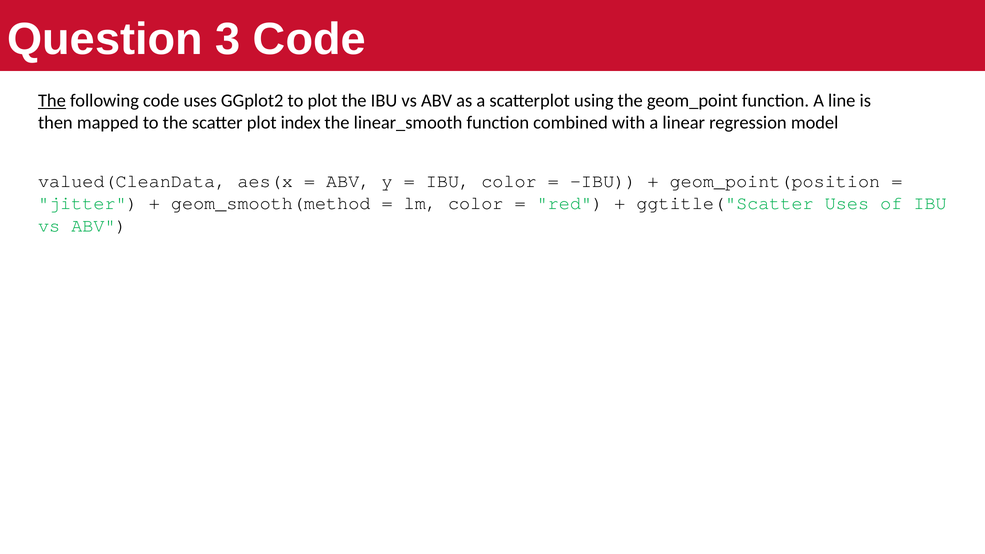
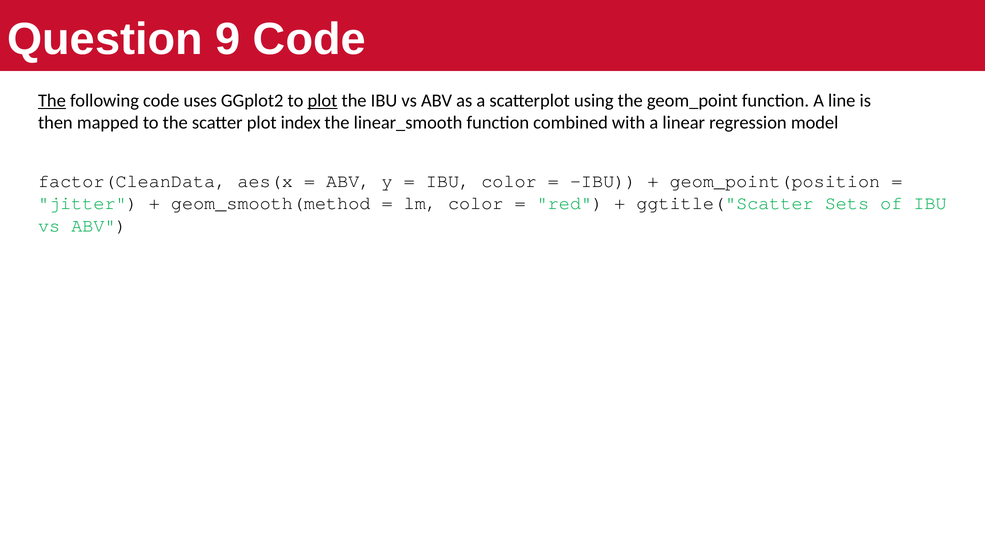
3: 3 -> 9
plot at (322, 101) underline: none -> present
valued(CleanData: valued(CleanData -> factor(CleanData
ggtitle("Scatter Uses: Uses -> Sets
